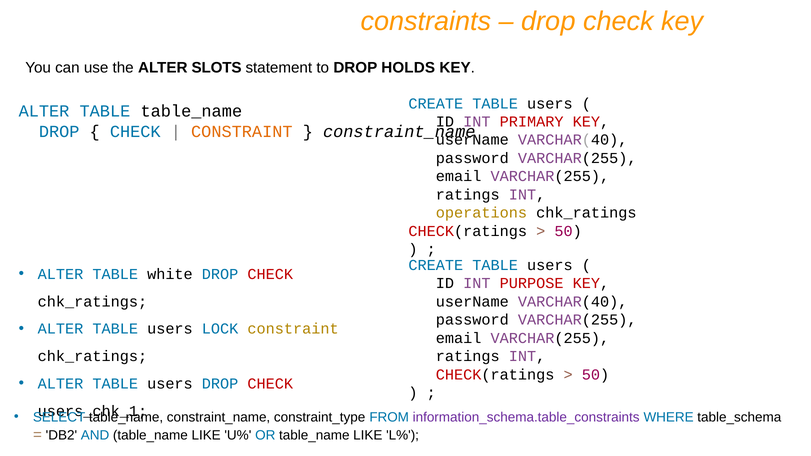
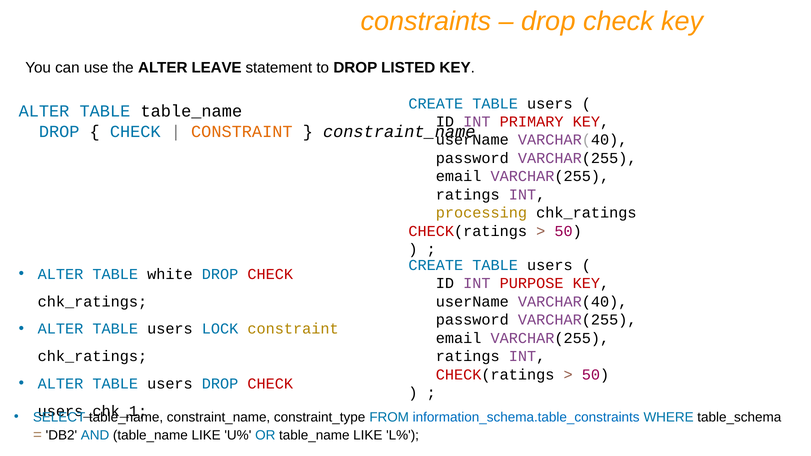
SLOTS: SLOTS -> LEAVE
HOLDS: HOLDS -> LISTED
operations: operations -> processing
information_schema.table_constraints colour: purple -> blue
